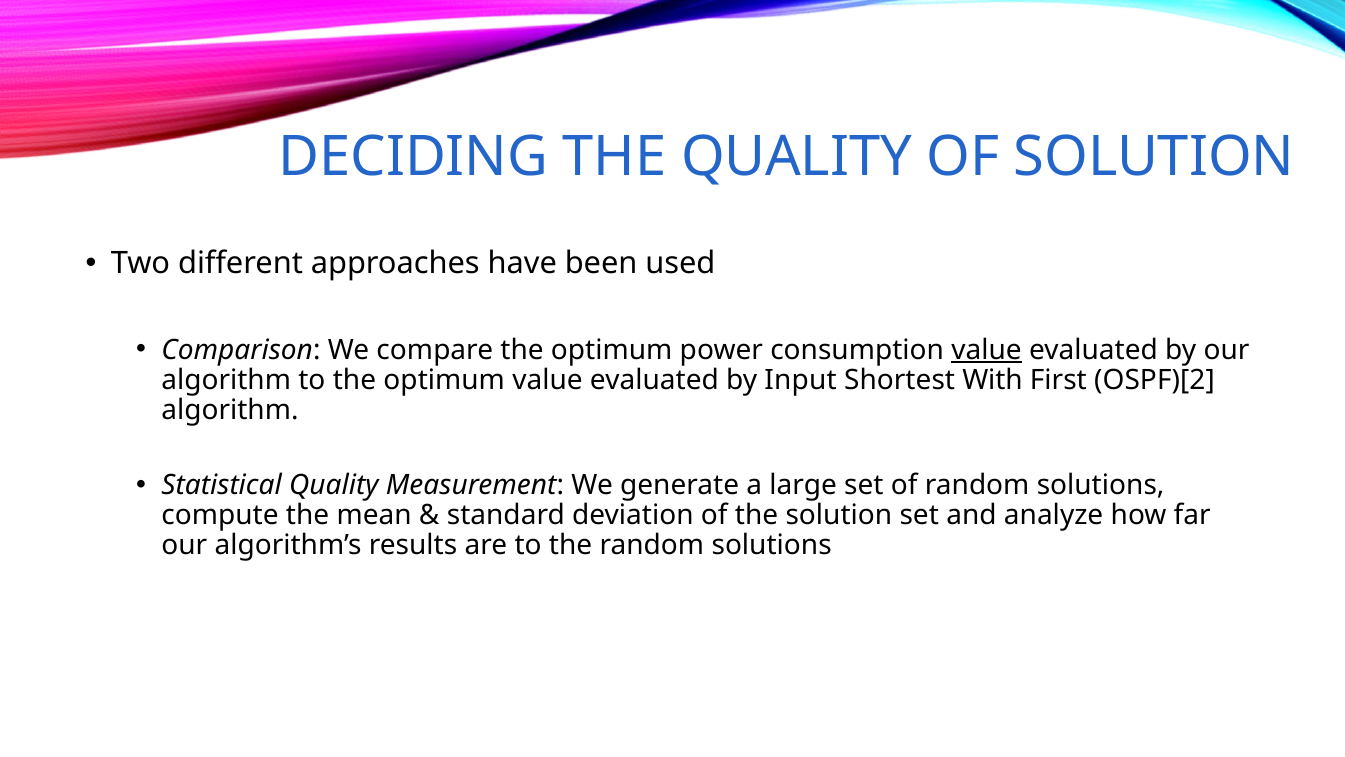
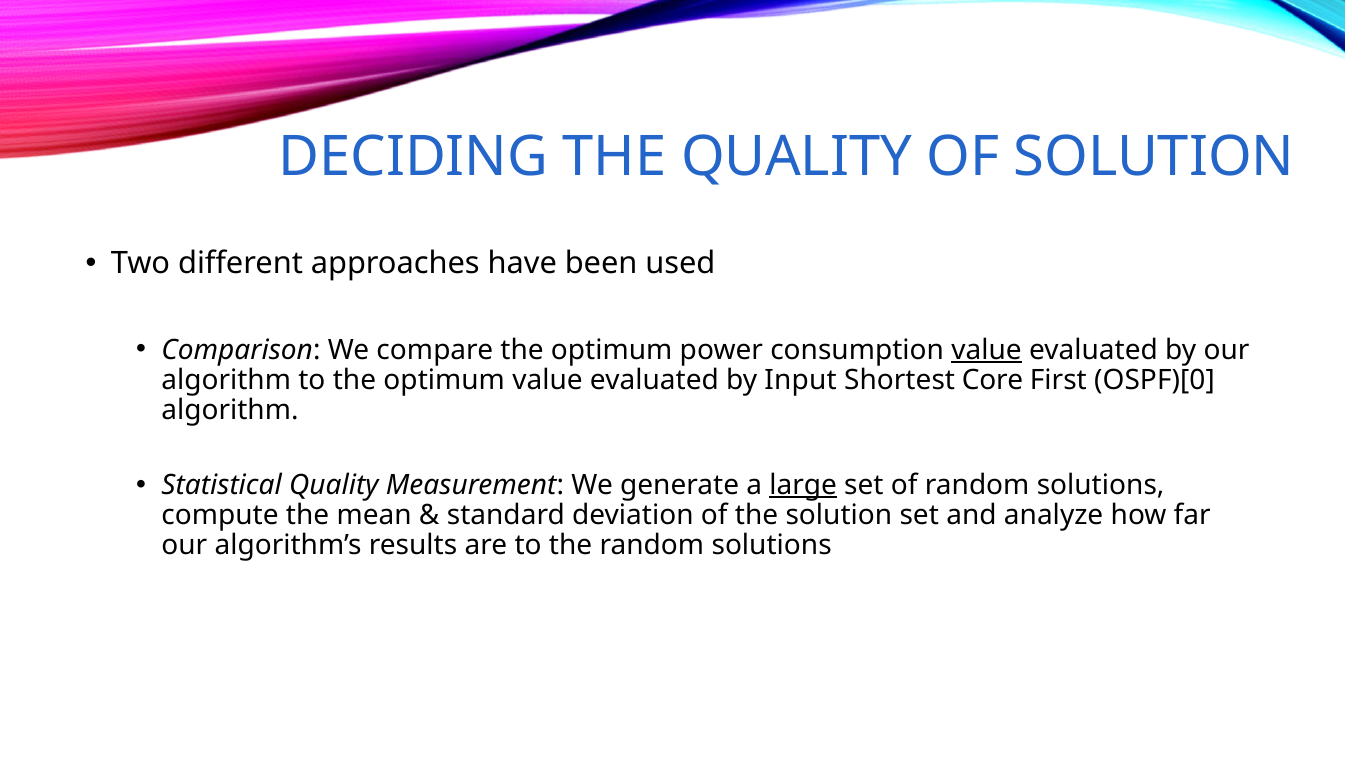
With: With -> Core
OSPF)[2: OSPF)[2 -> OSPF)[0
large underline: none -> present
